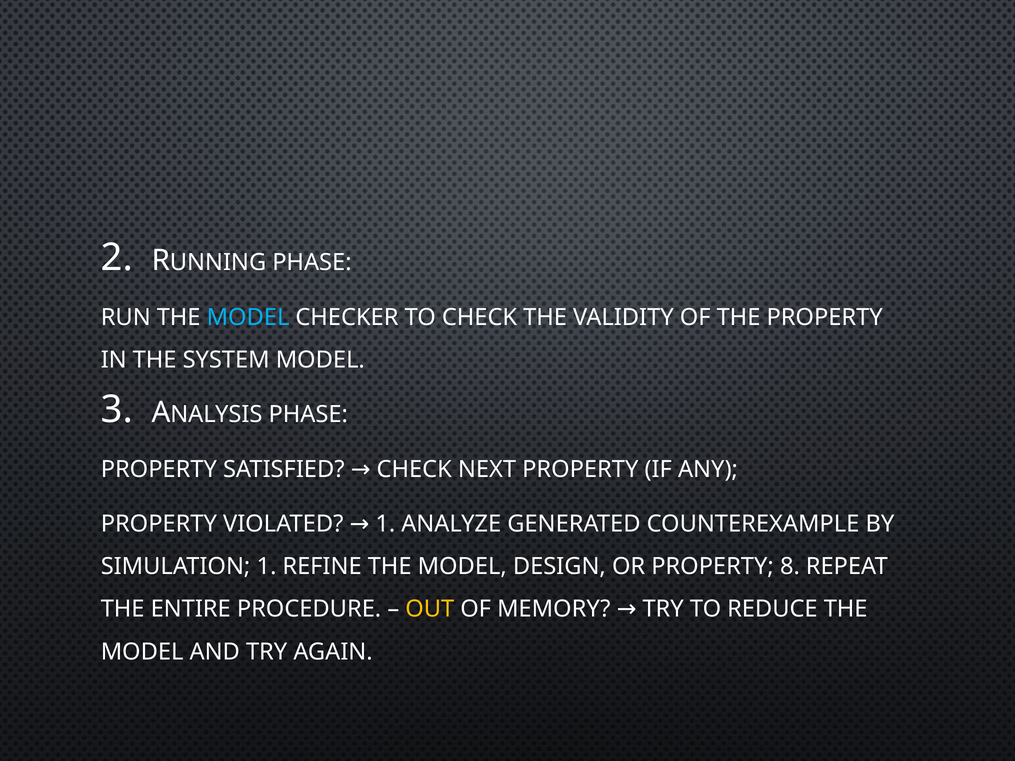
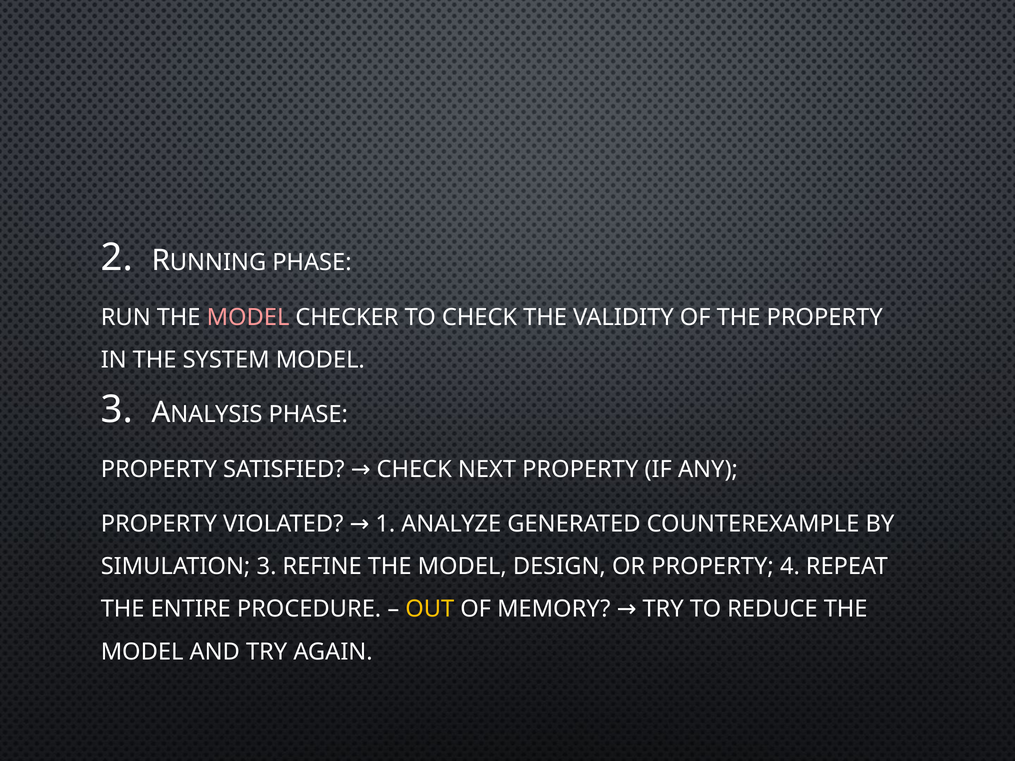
MODEL at (248, 317) colour: light blue -> pink
SIMULATION 1: 1 -> 3
8: 8 -> 4
